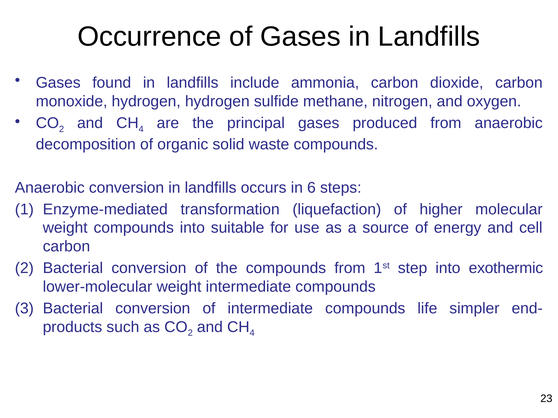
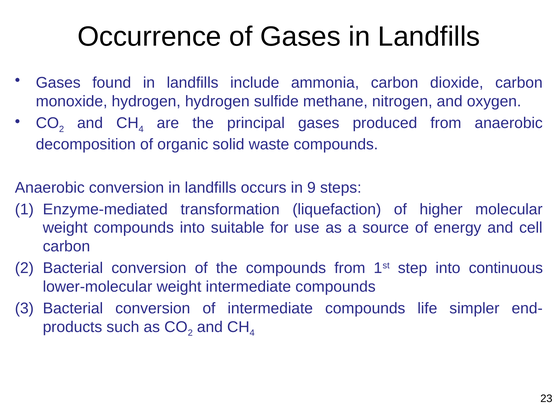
6: 6 -> 9
exothermic: exothermic -> continuous
